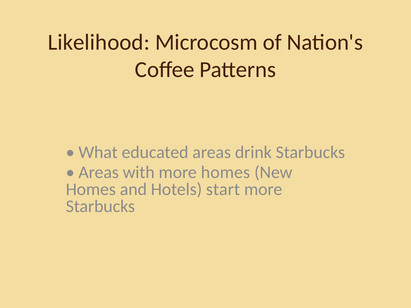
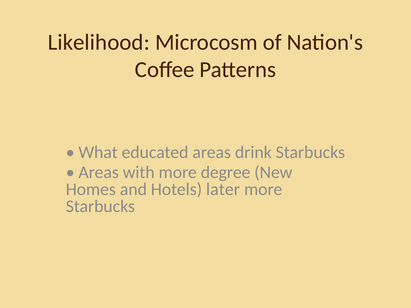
more homes: homes -> degree
start: start -> later
